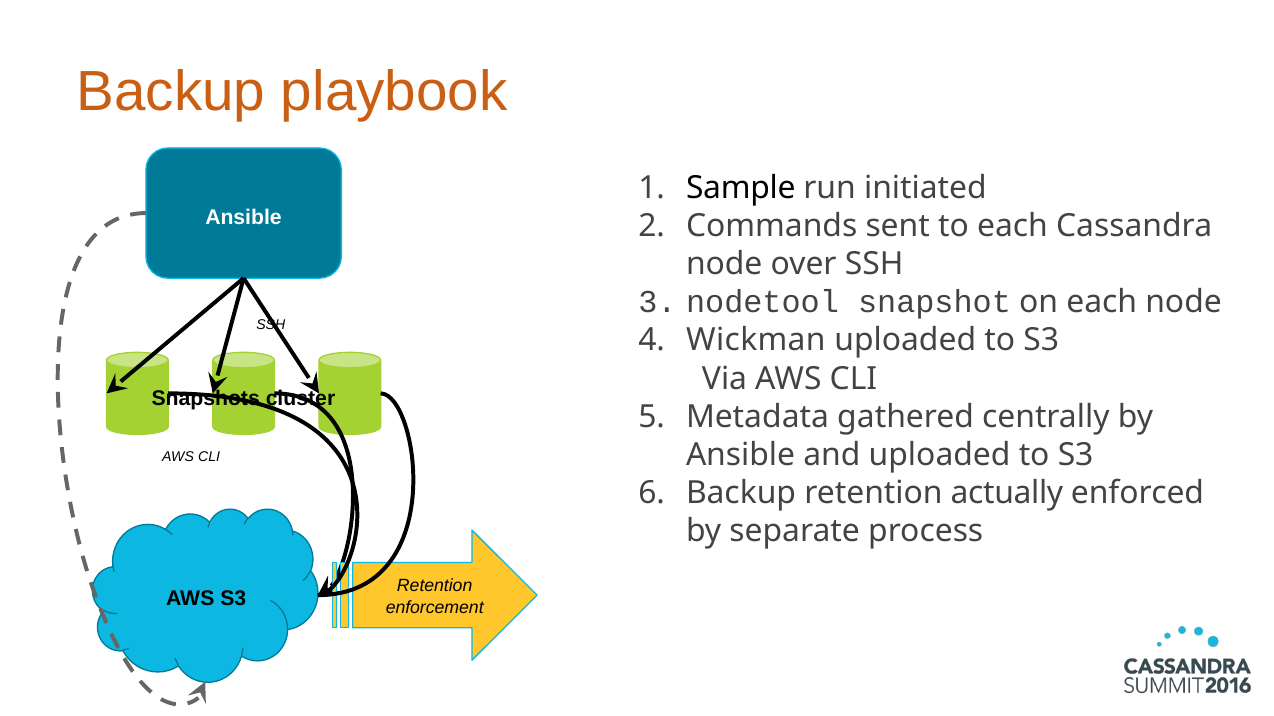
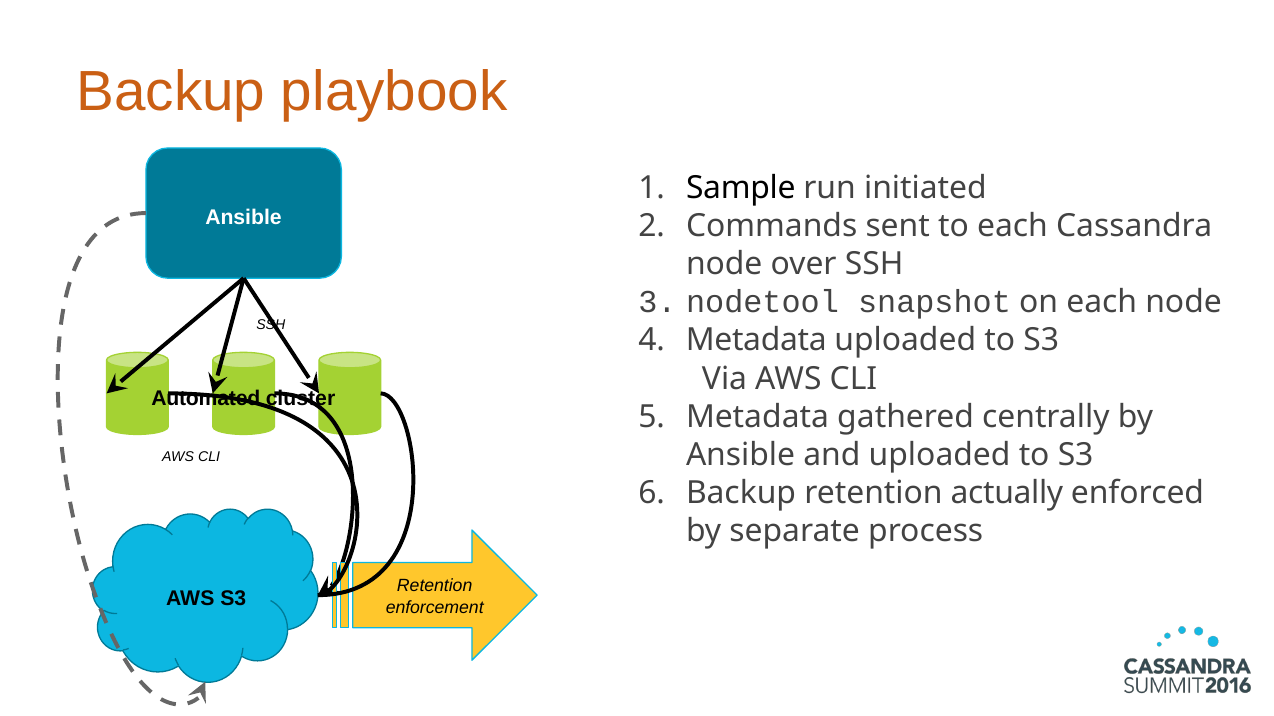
Wickman at (756, 341): Wickman -> Metadata
Snapshots: Snapshots -> Automated
